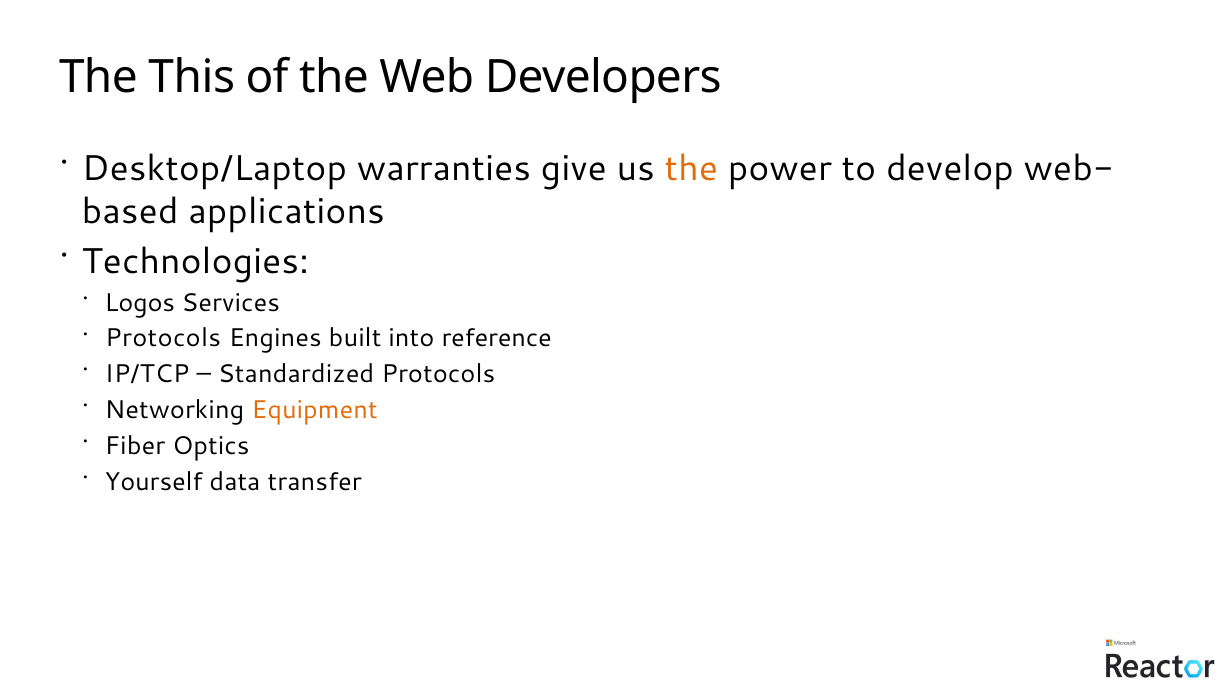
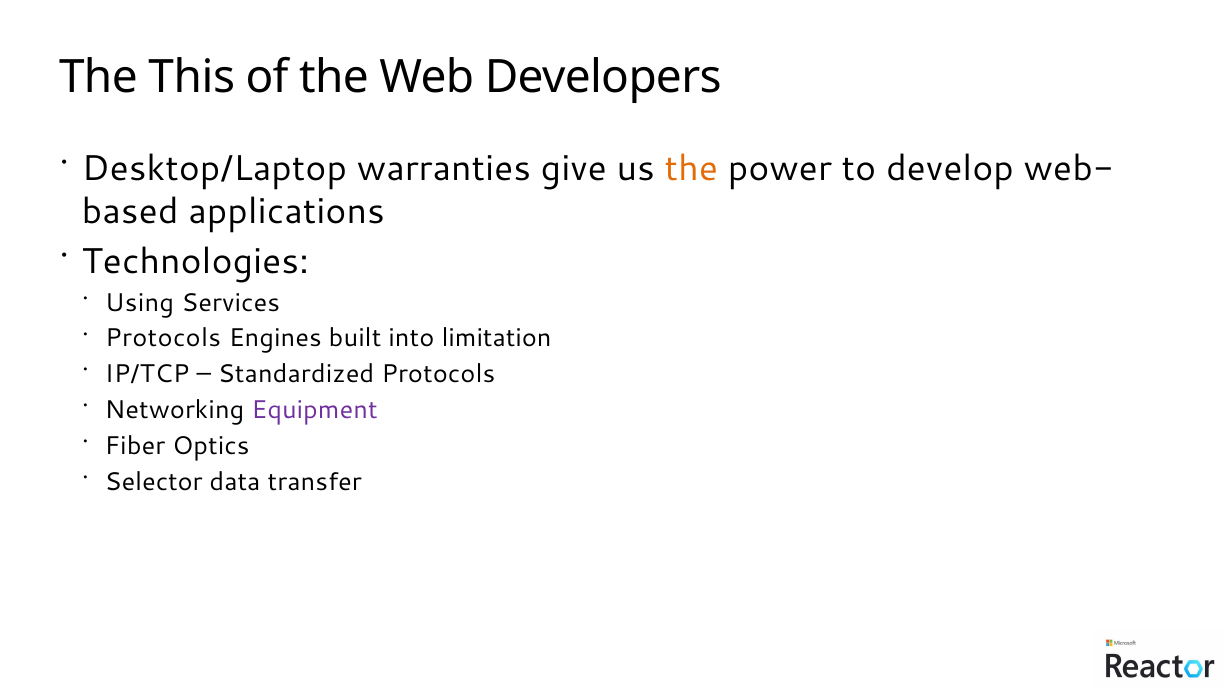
Logos: Logos -> Using
reference: reference -> limitation
Equipment colour: orange -> purple
Yourself: Yourself -> Selector
